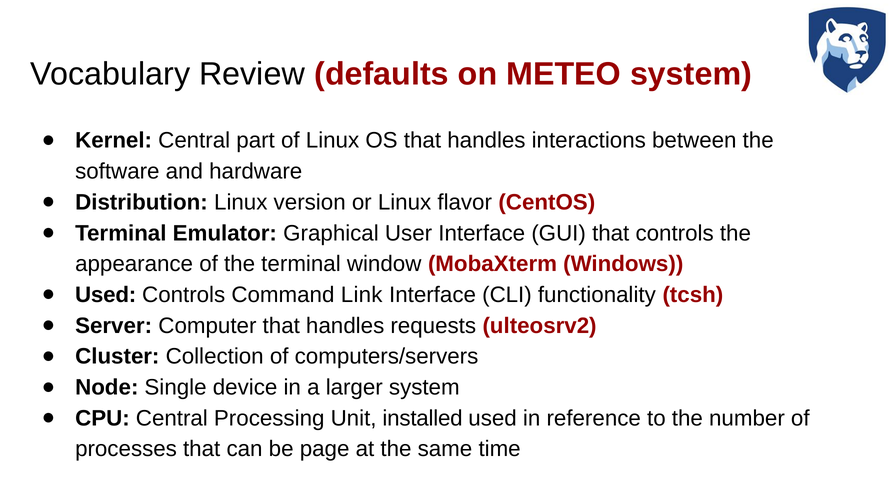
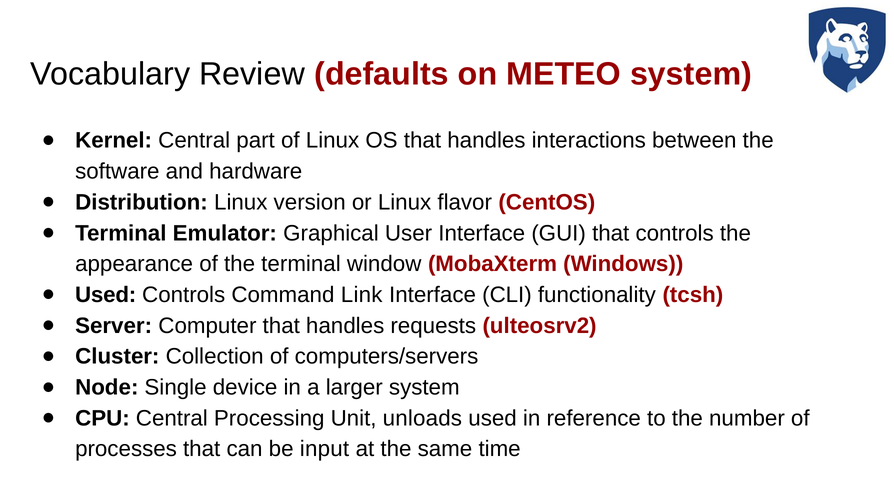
installed: installed -> unloads
page: page -> input
